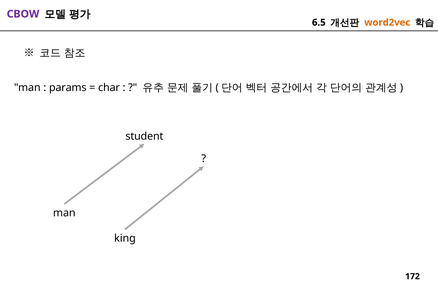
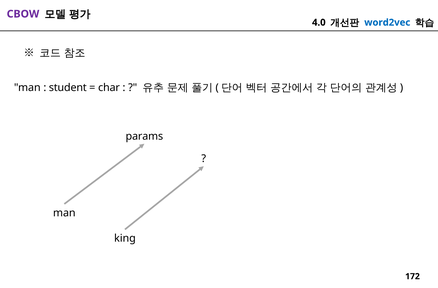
6.5: 6.5 -> 4.0
word2vec colour: orange -> blue
params: params -> student
student: student -> params
